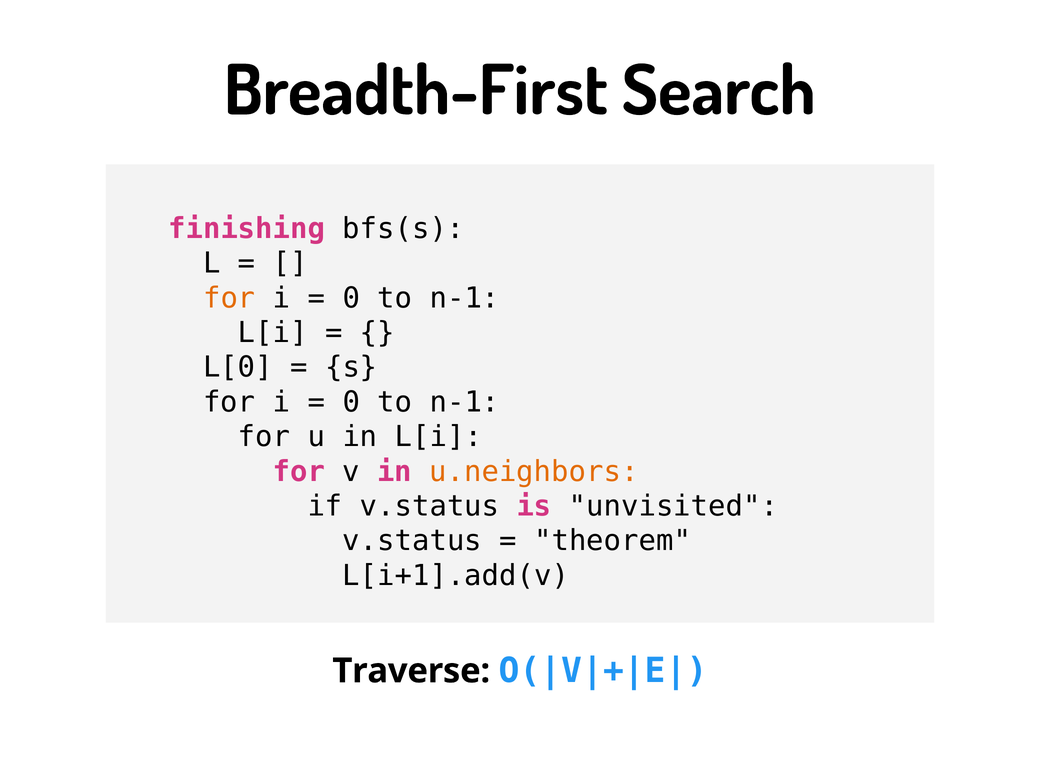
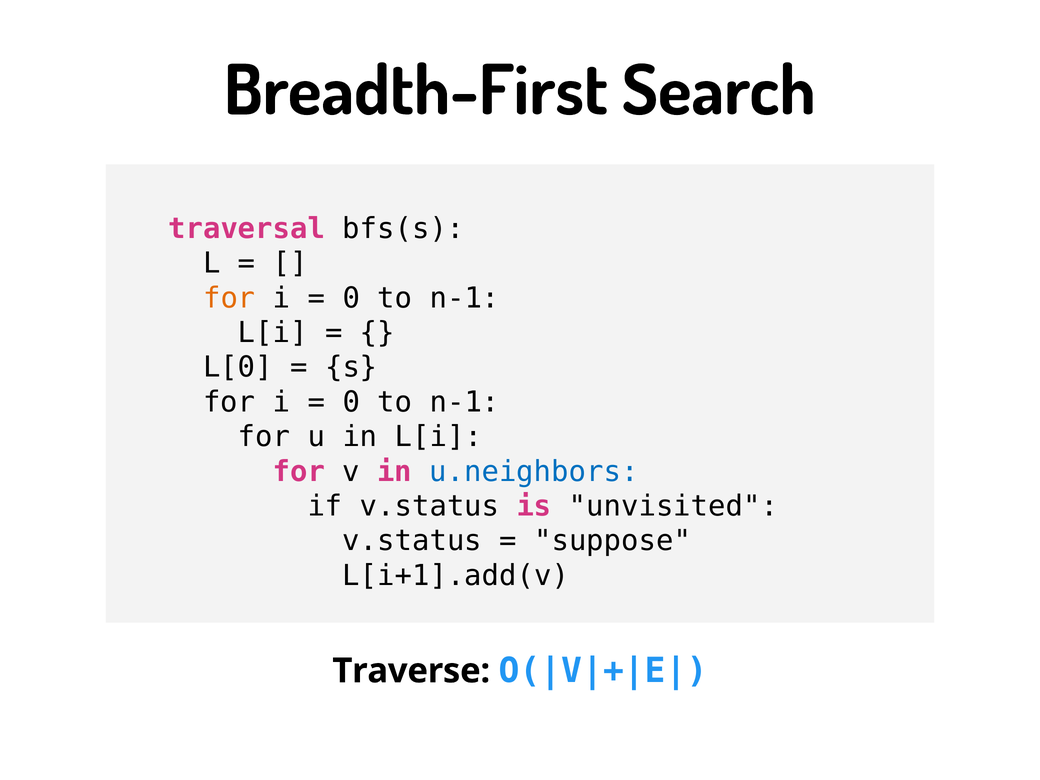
finishing: finishing -> traversal
u.neighbors colour: orange -> blue
theorem: theorem -> suppose
